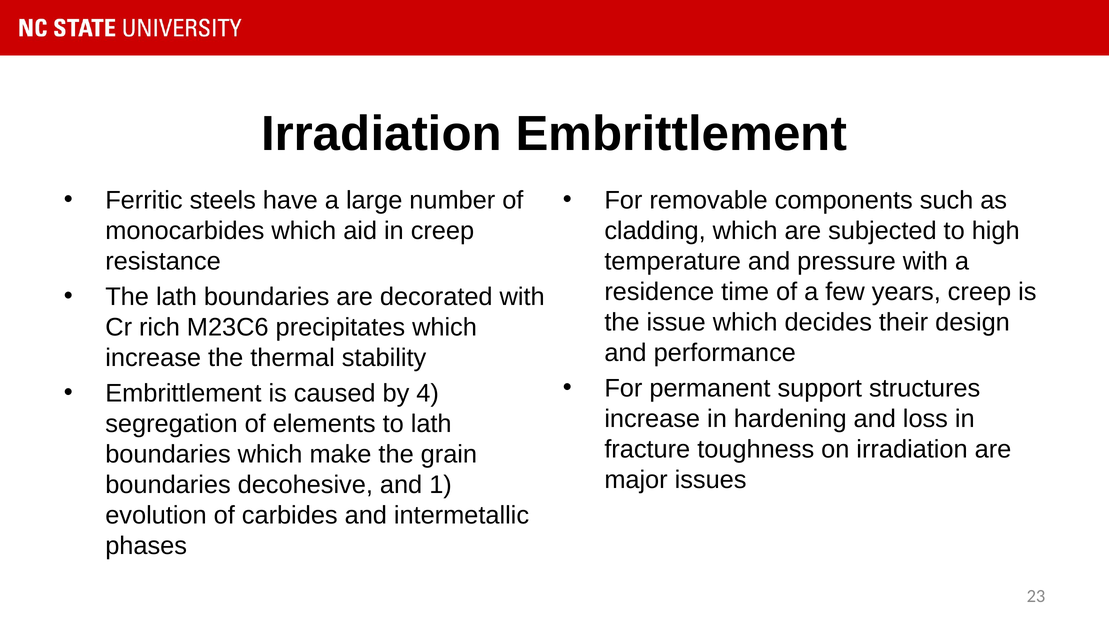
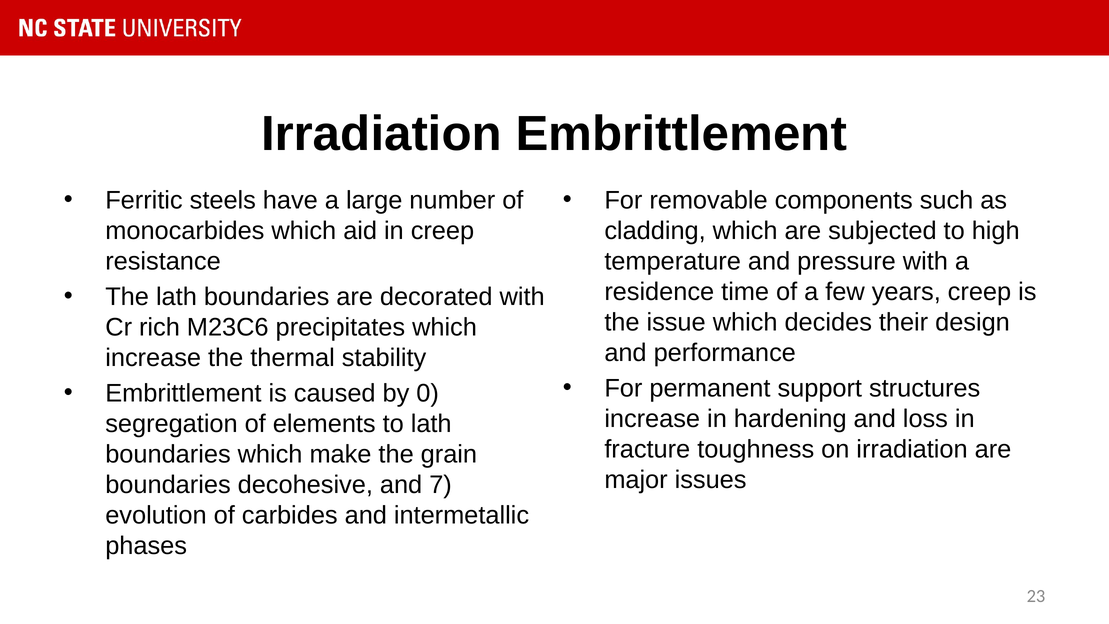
4: 4 -> 0
1: 1 -> 7
